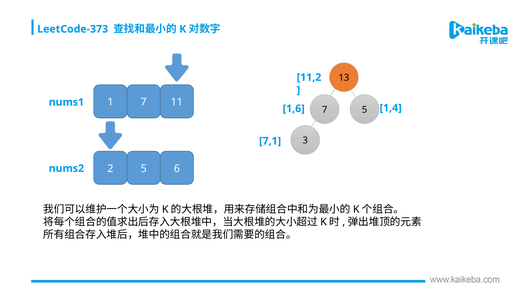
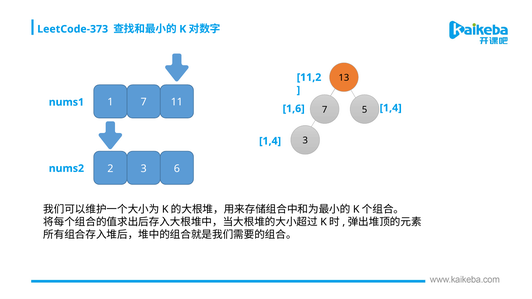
7,1 at (270, 141): 7,1 -> 1,4
2 5: 5 -> 3
